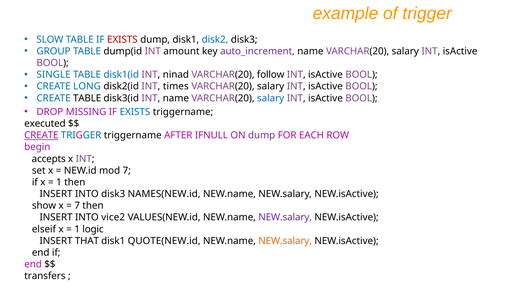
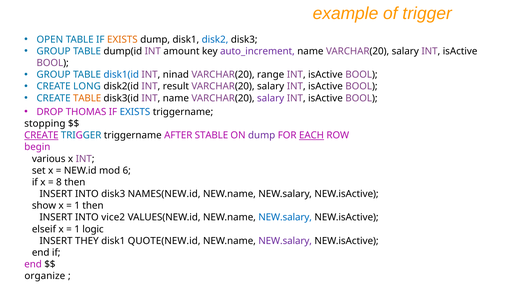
SLOW: SLOW -> OPEN
EXISTS at (122, 40) colour: red -> orange
SINGLE at (54, 75): SINGLE -> GROUP
follow: follow -> range
times: times -> result
TABLE at (87, 98) colour: black -> orange
salary at (271, 98) colour: blue -> purple
MISSING: MISSING -> THOMAS
executed: executed -> stopping
IFNULL: IFNULL -> STABLE
EACH underline: none -> present
accepts: accepts -> various
mod 7: 7 -> 6
1 at (59, 182): 1 -> 8
7 at (77, 206): 7 -> 1
NEW.salary at (285, 217) colour: purple -> blue
THAT: THAT -> THEY
NEW.salary at (285, 241) colour: orange -> purple
transfers: transfers -> organize
